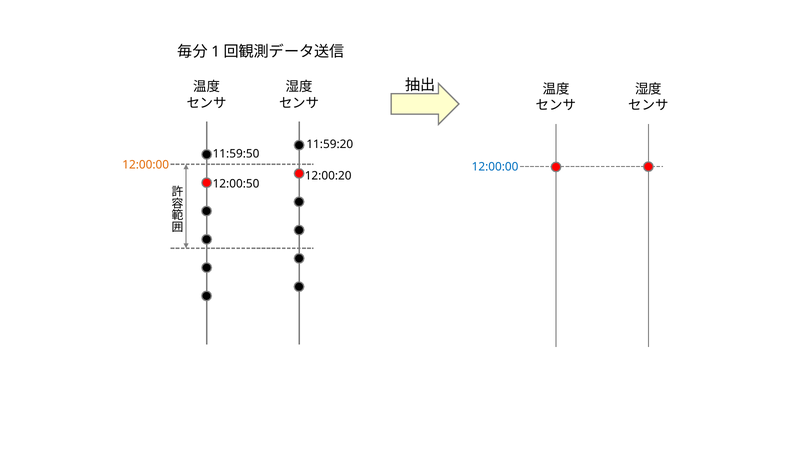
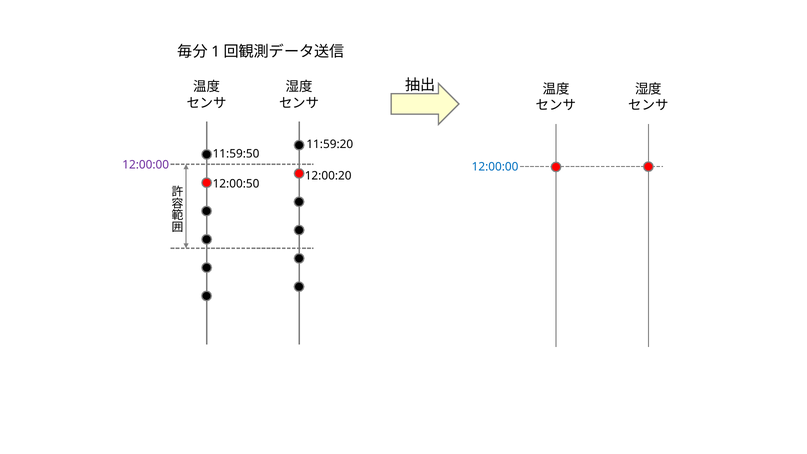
12:00:00 at (146, 165) colour: orange -> purple
